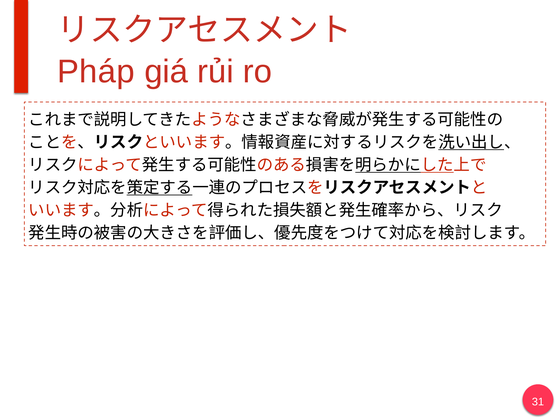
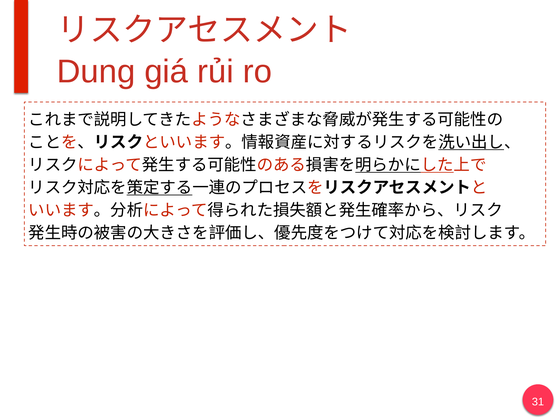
Pháp: Pháp -> Dung
